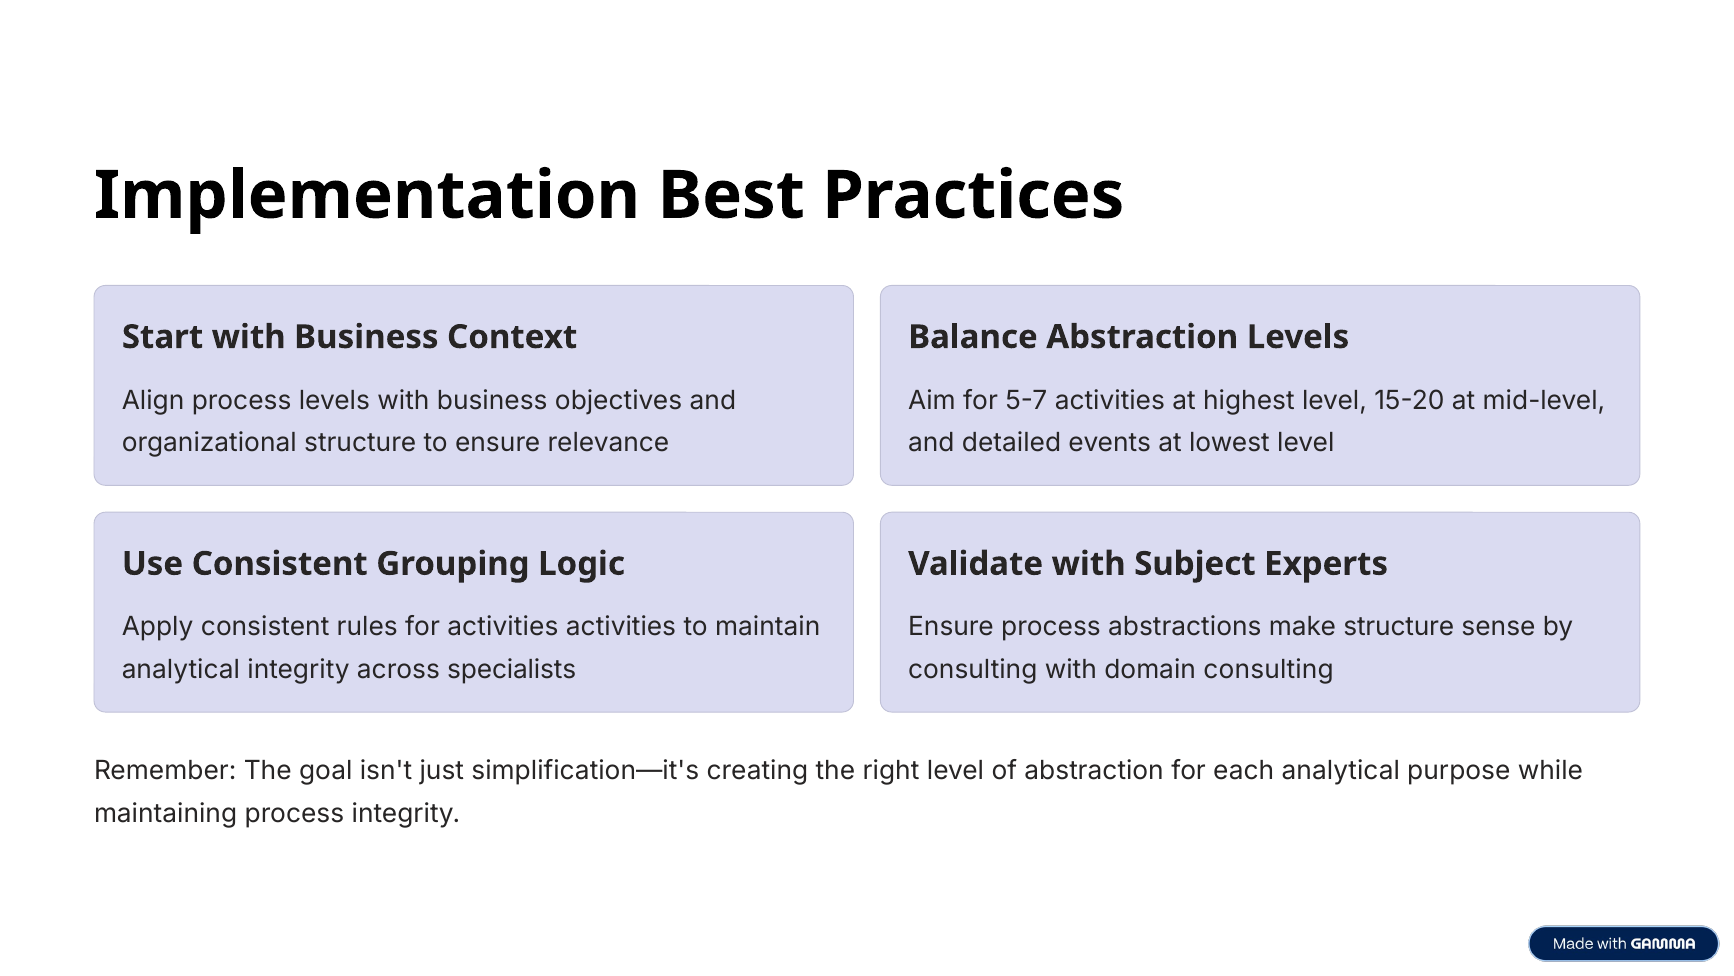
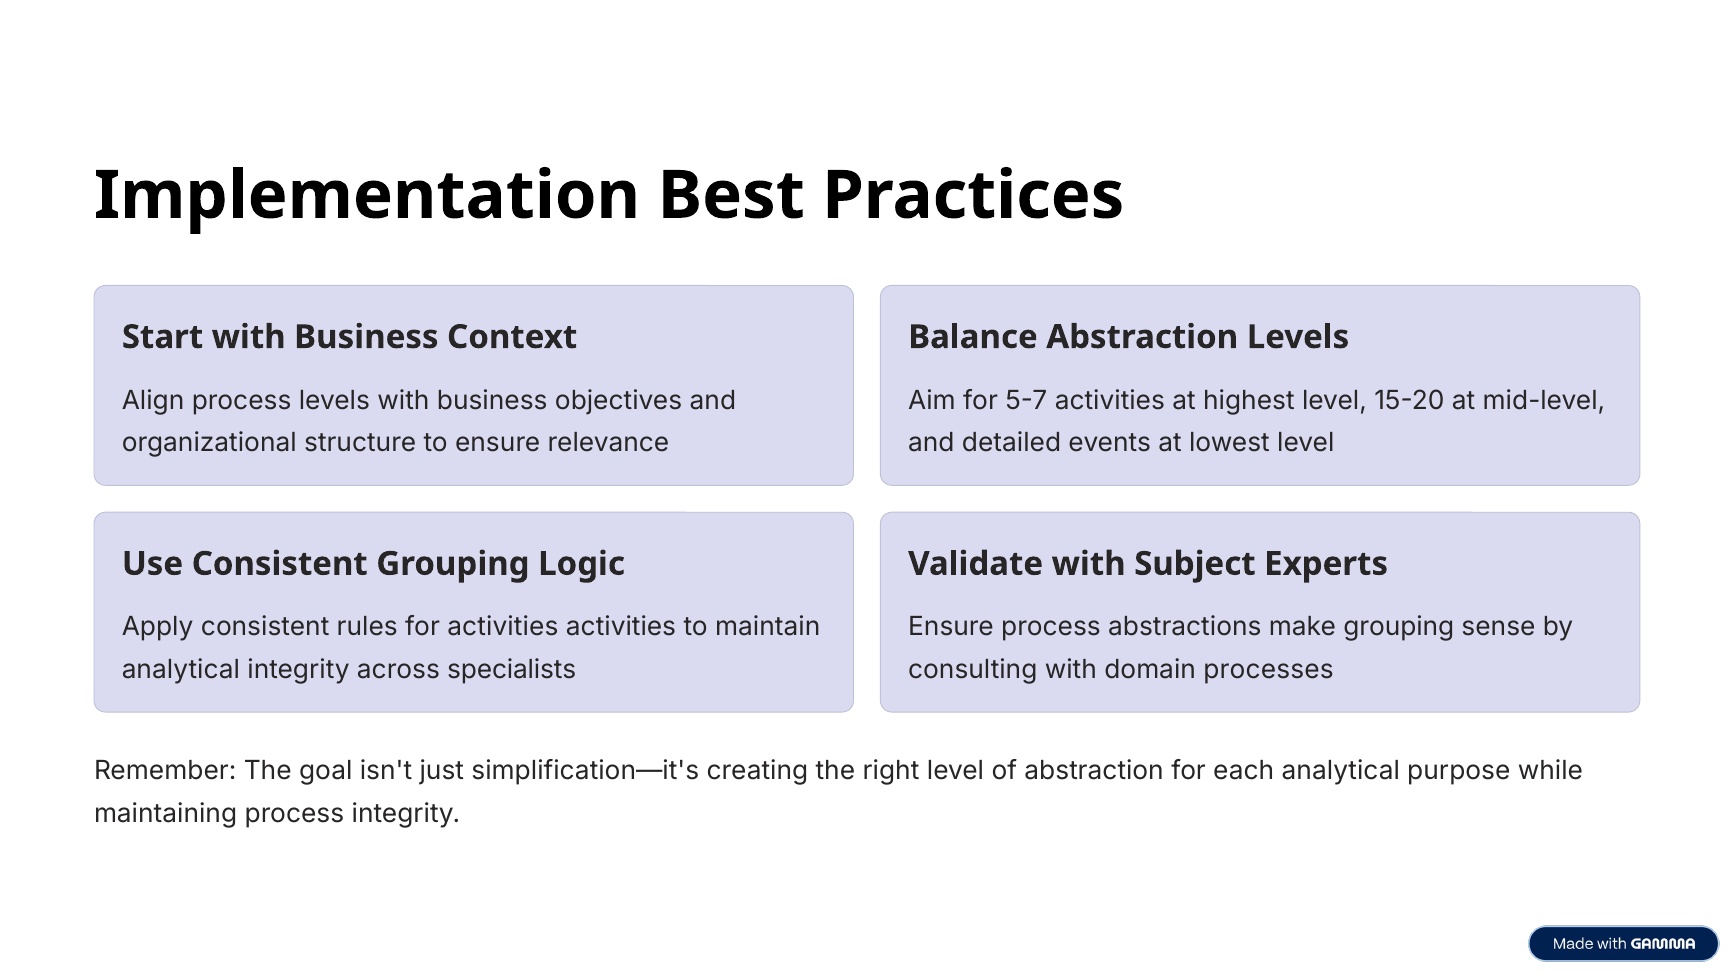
make structure: structure -> grouping
domain consulting: consulting -> processes
